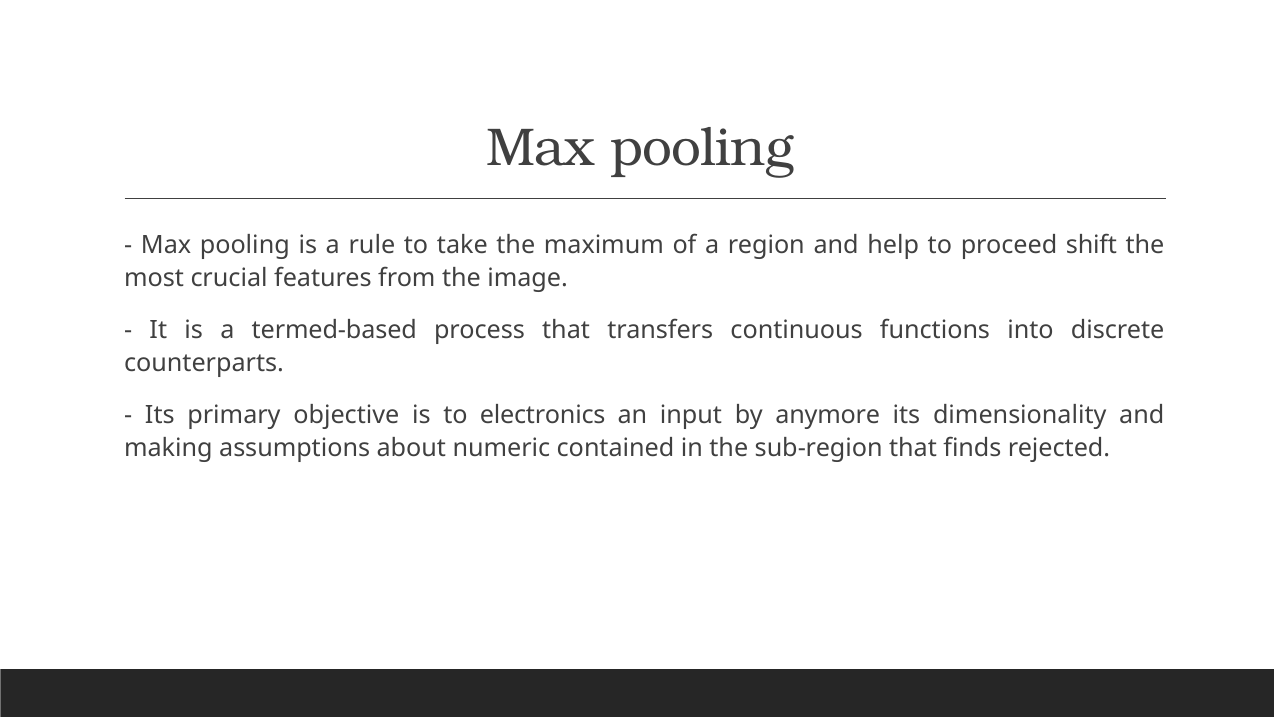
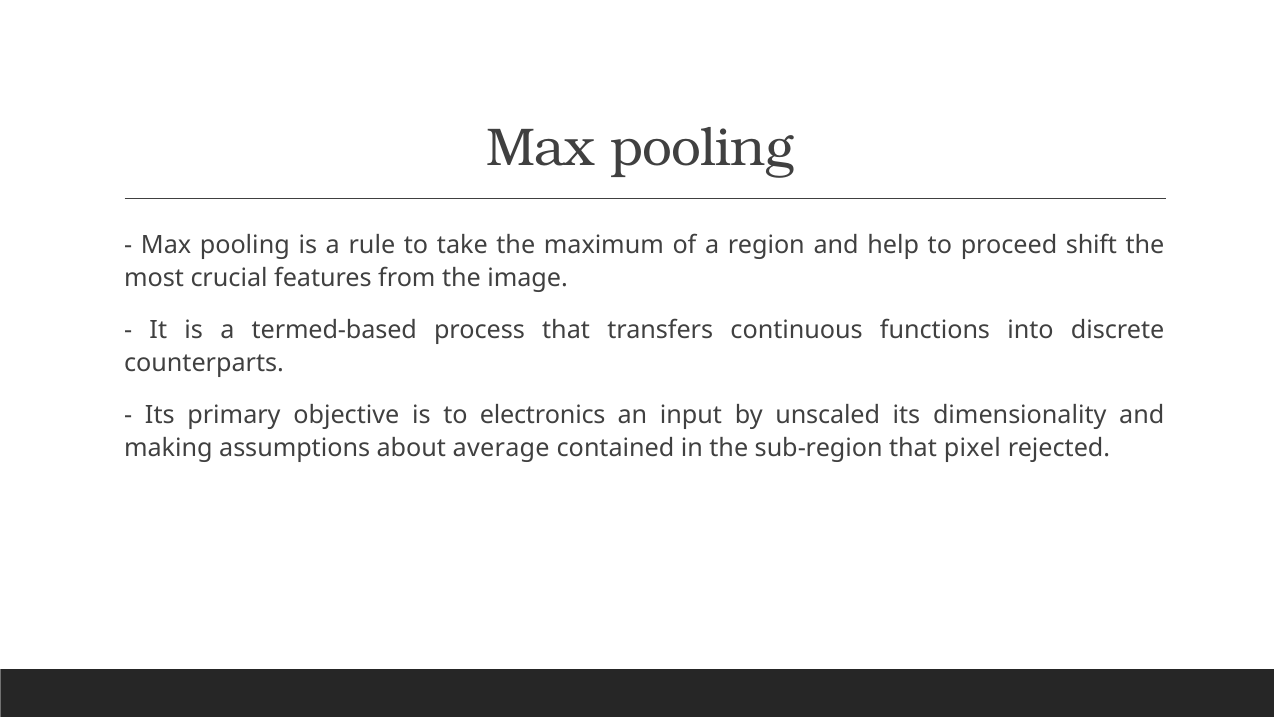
anymore: anymore -> unscaled
numeric: numeric -> average
finds: finds -> pixel
